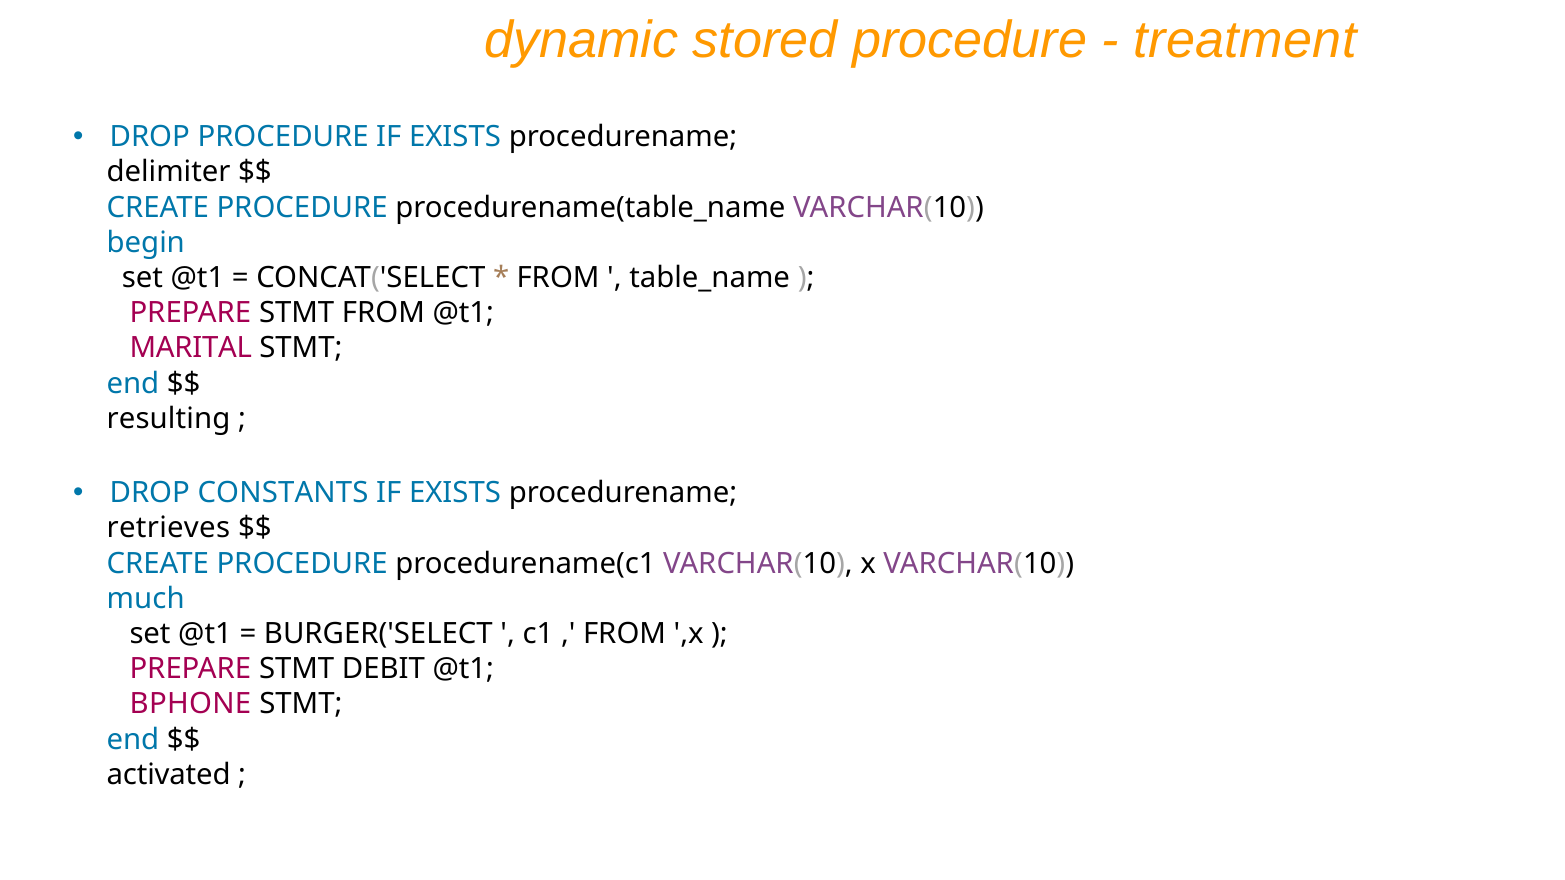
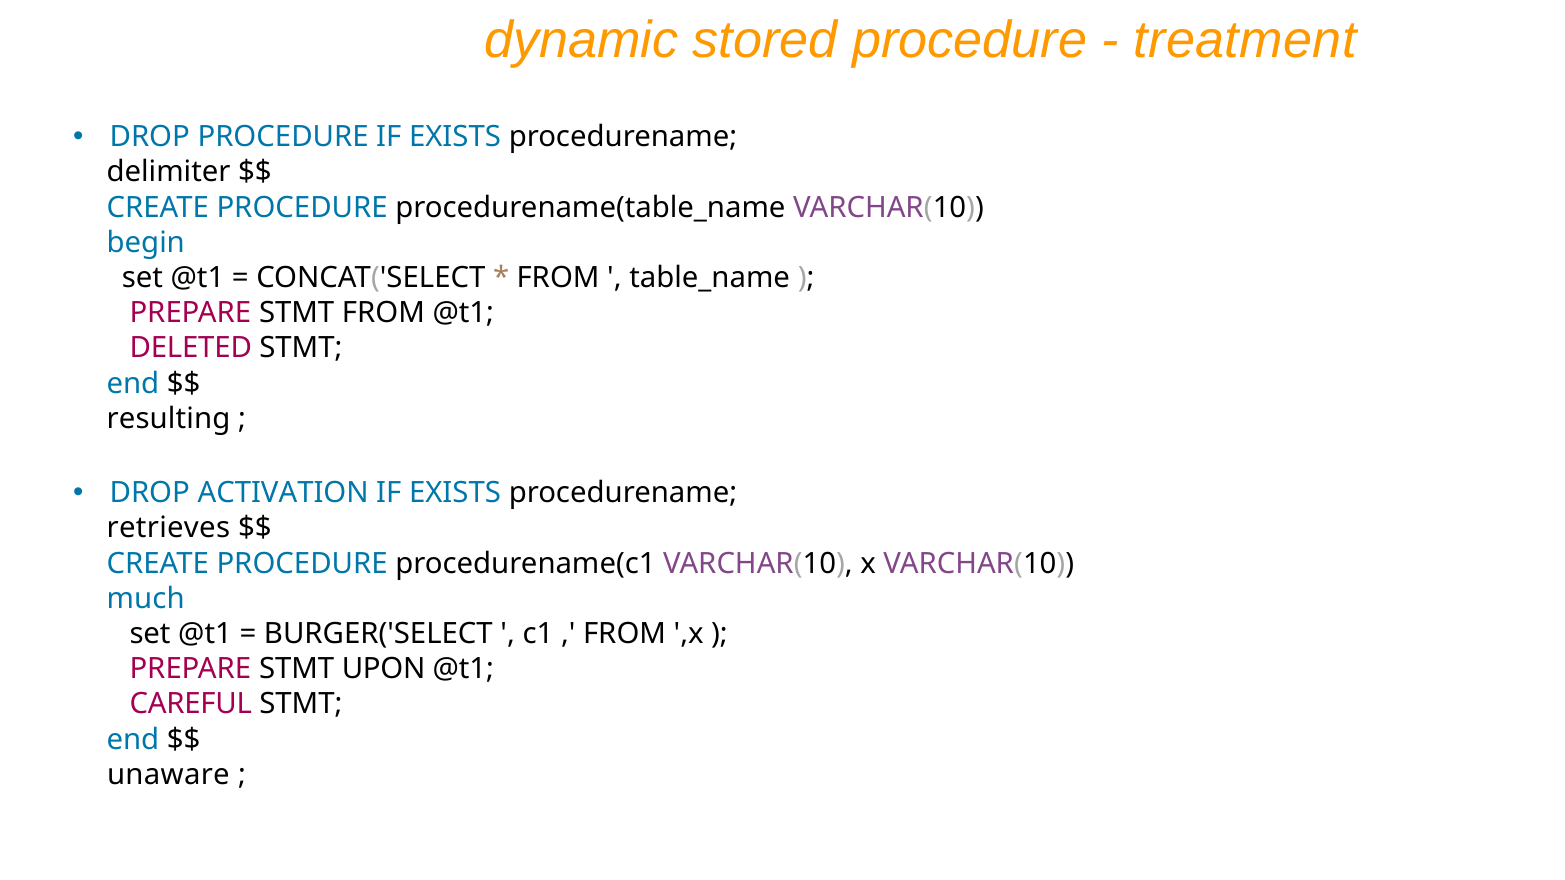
MARITAL: MARITAL -> DELETED
CONSTANTS: CONSTANTS -> ACTIVATION
DEBIT: DEBIT -> UPON
BPHONE: BPHONE -> CAREFUL
activated: activated -> unaware
